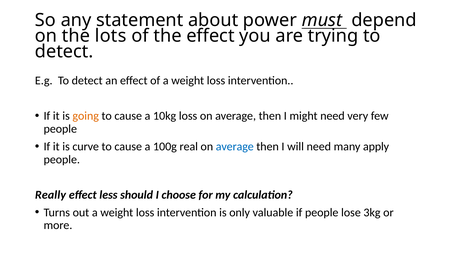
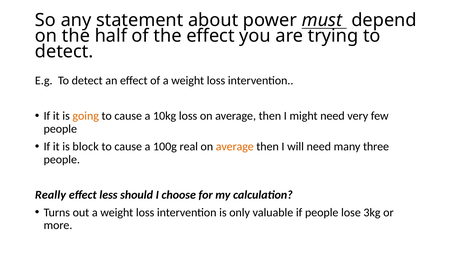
lots: lots -> half
curve: curve -> block
average at (235, 147) colour: blue -> orange
apply: apply -> three
